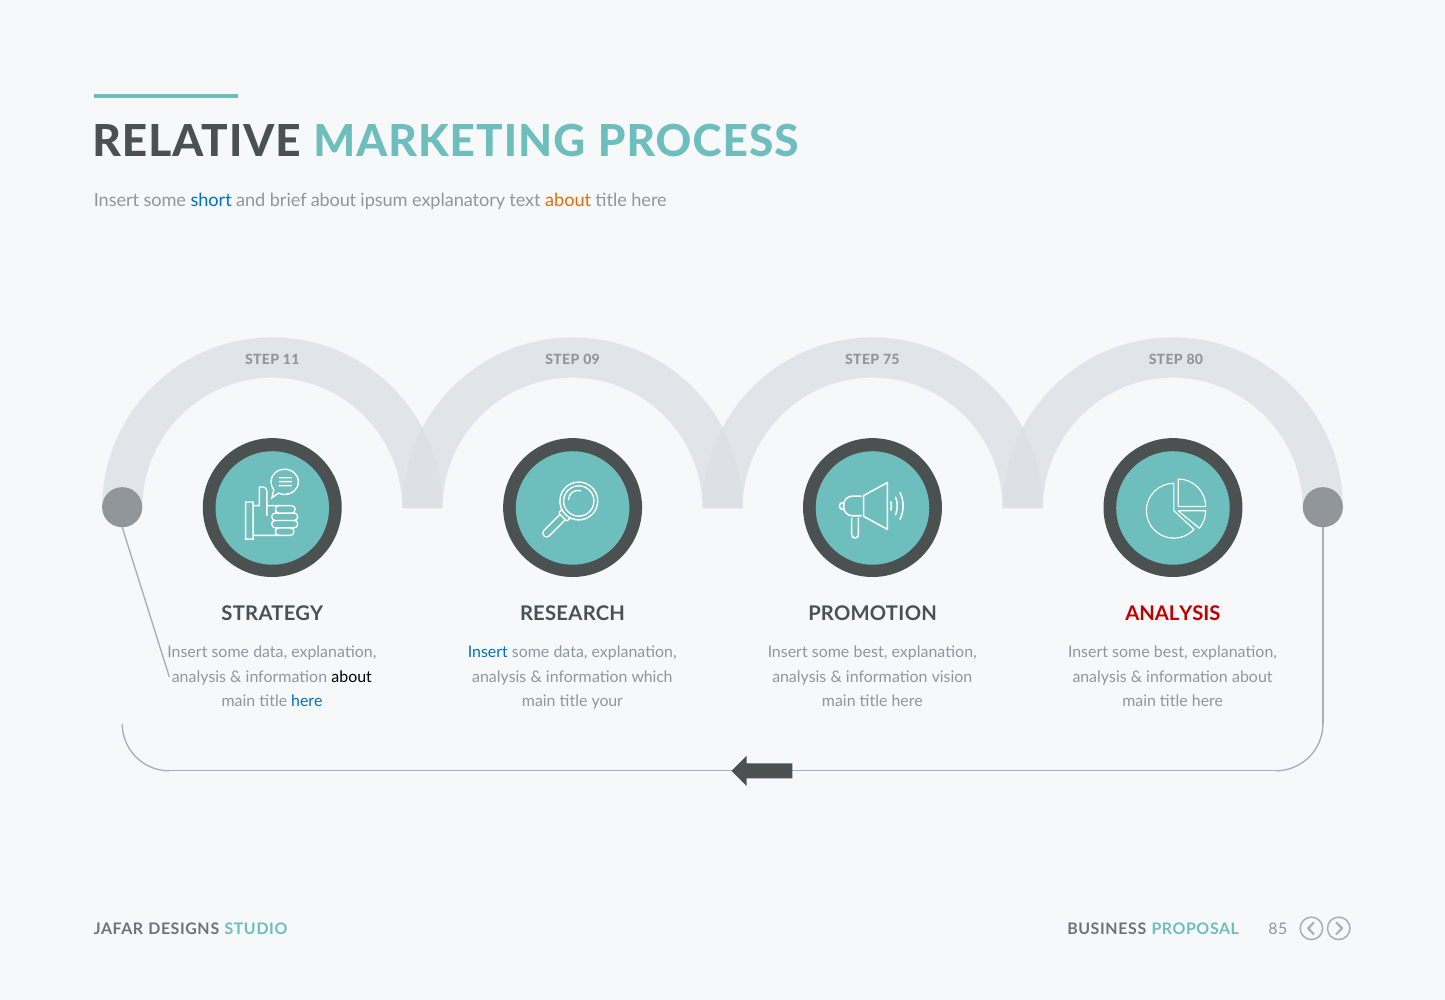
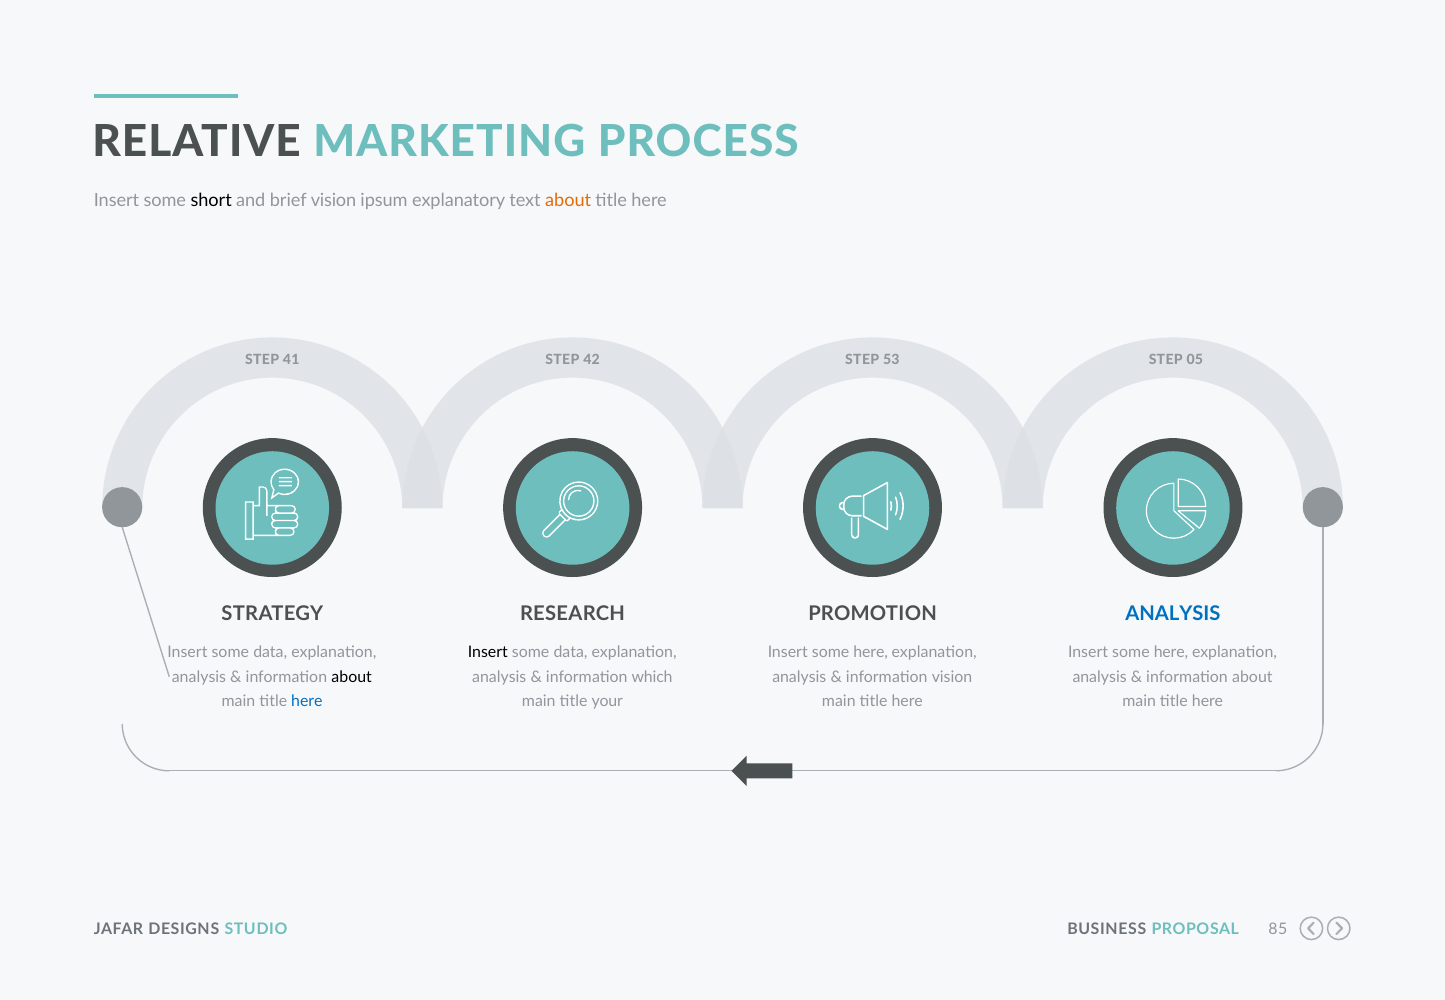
short colour: blue -> black
brief about: about -> vision
11: 11 -> 41
09: 09 -> 42
75: 75 -> 53
80: 80 -> 05
ANALYSIS at (1173, 614) colour: red -> blue
Insert at (488, 652) colour: blue -> black
best at (871, 652): best -> here
best at (1171, 652): best -> here
